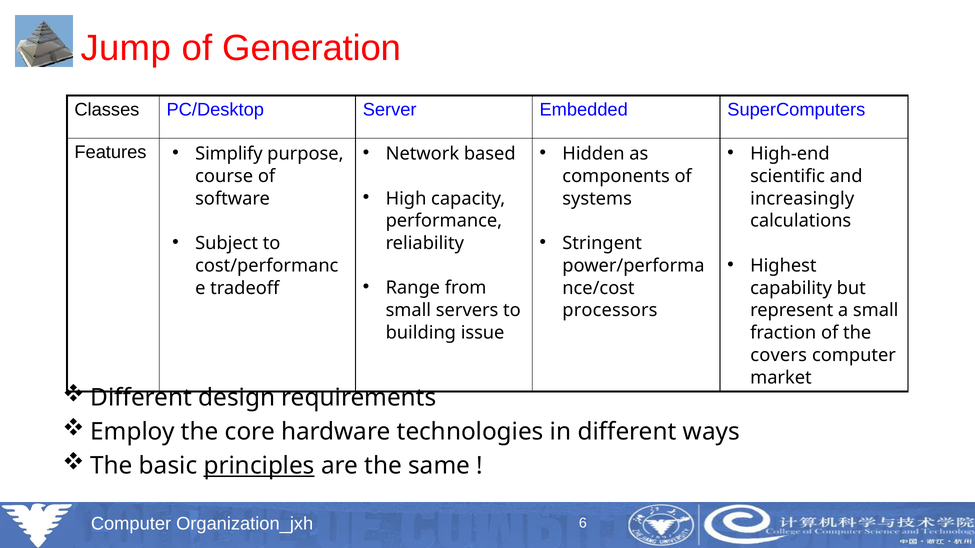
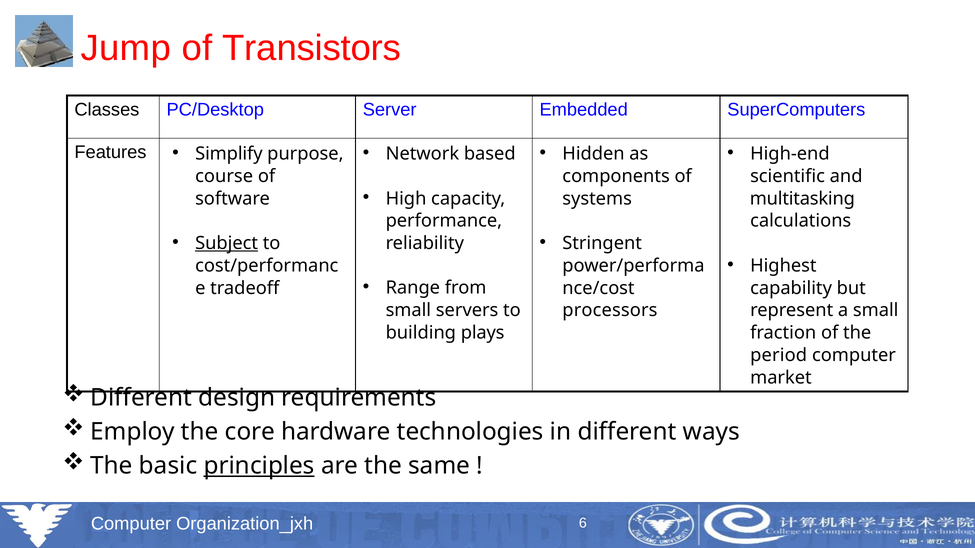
Generation: Generation -> Transistors
increasingly: increasingly -> multitasking
Subject underline: none -> present
issue: issue -> plays
covers: covers -> period
